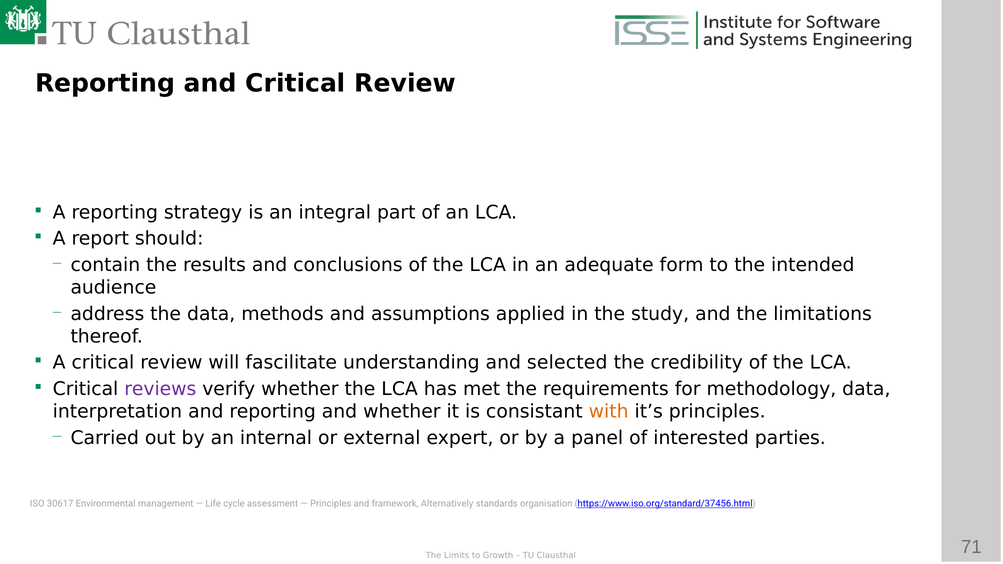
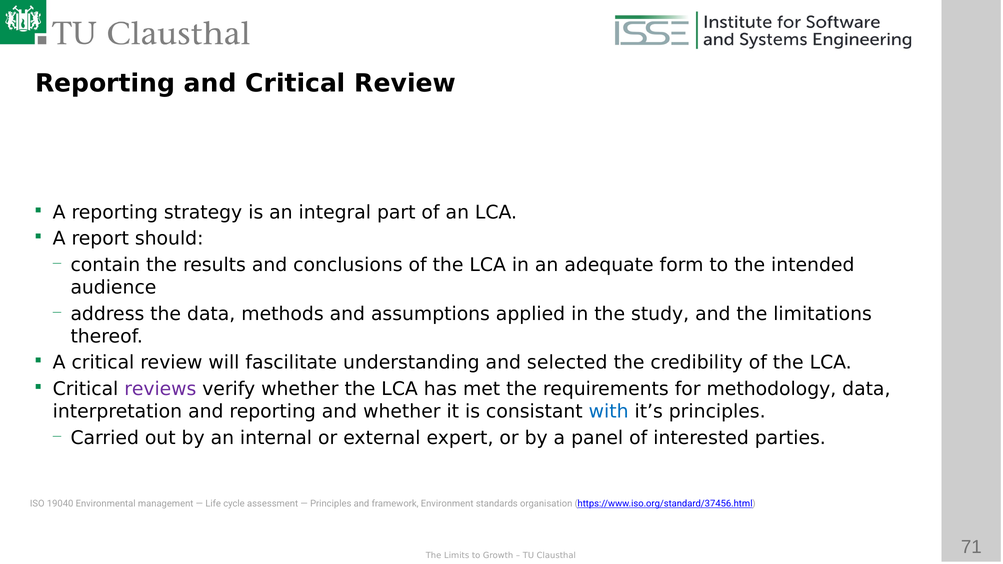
with colour: orange -> blue
30617: 30617 -> 19040
Alternatively: Alternatively -> Environment
